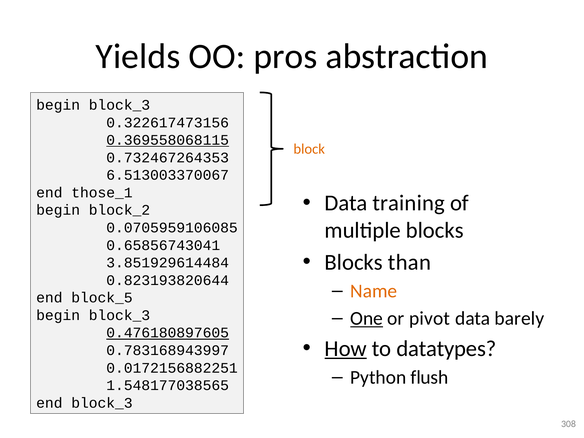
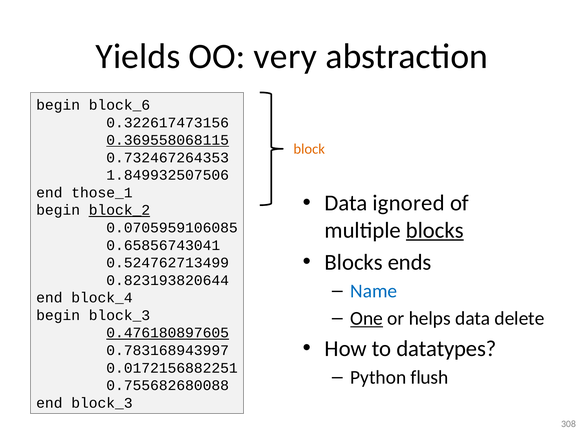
pros: pros -> very
block_3 at (119, 105): block_3 -> block_6
6.513003370067: 6.513003370067 -> 1.849932507506
training: training -> ignored
block_2 underline: none -> present
blocks at (435, 230) underline: none -> present
than: than -> ends
3.851929614484: 3.851929614484 -> 0.524762713499
Name colour: orange -> blue
block_5: block_5 -> block_4
pivot: pivot -> helps
barely: barely -> delete
How underline: present -> none
1.548177038565: 1.548177038565 -> 0.755682680088
